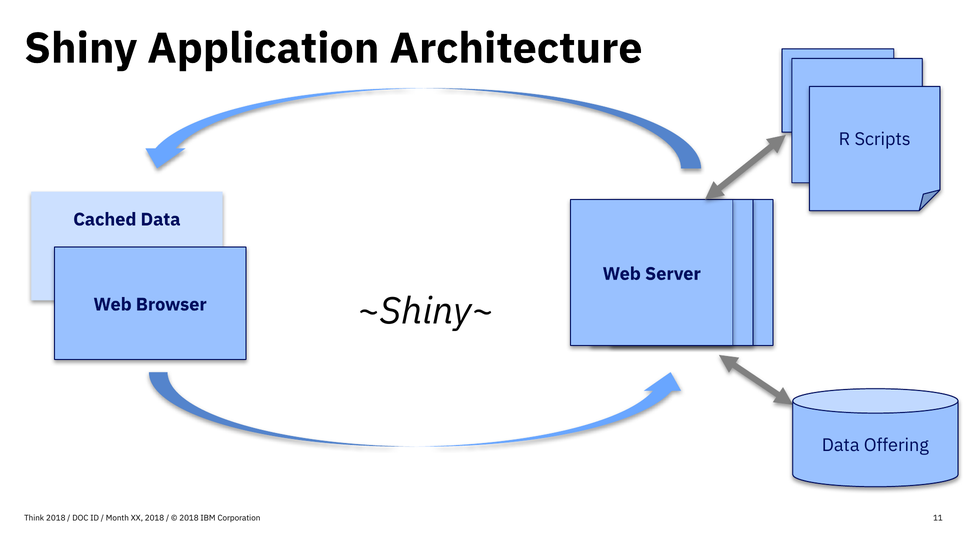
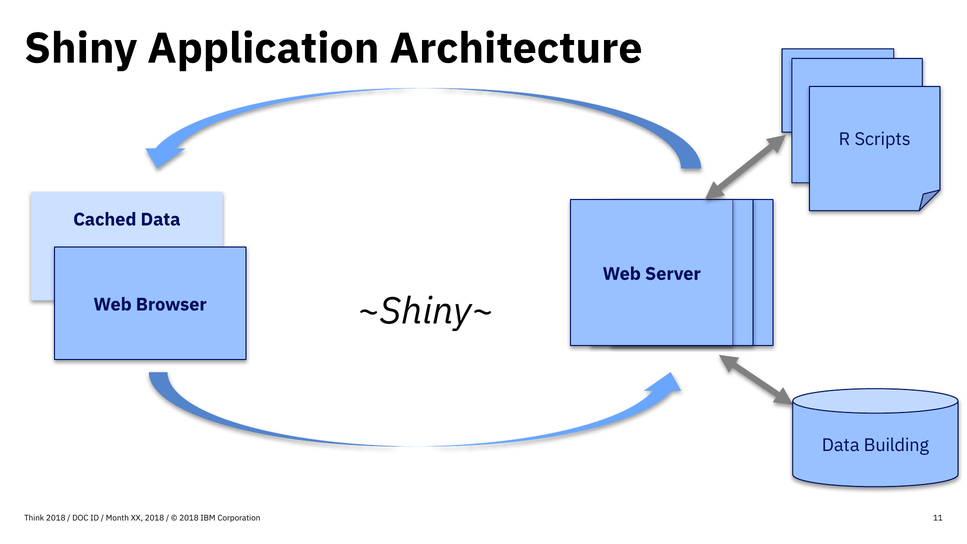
Offering: Offering -> Building
